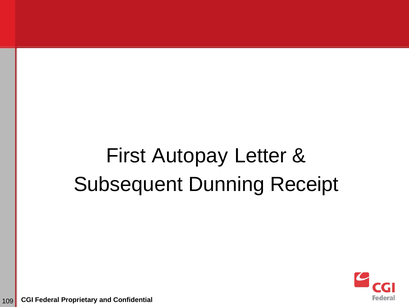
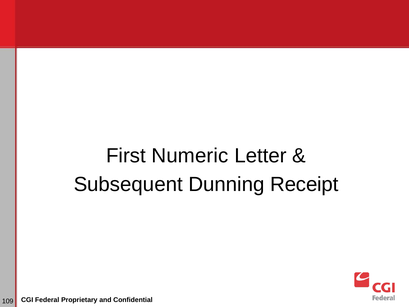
Autopay: Autopay -> Numeric
